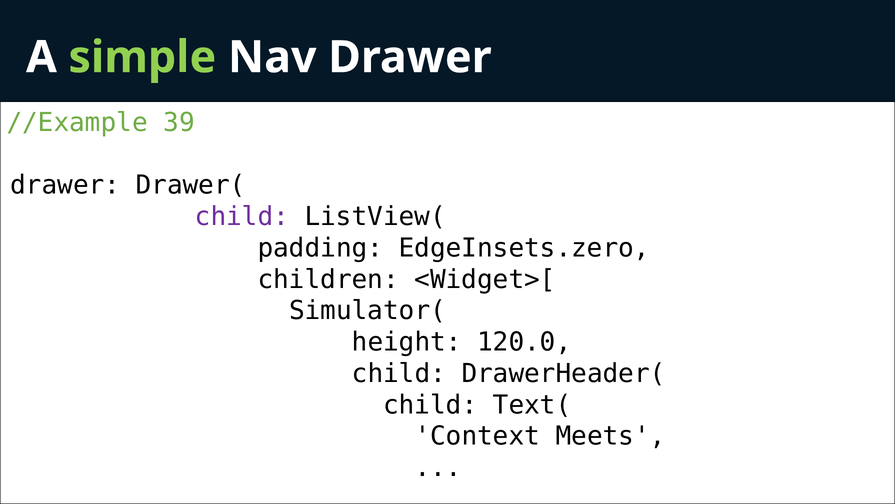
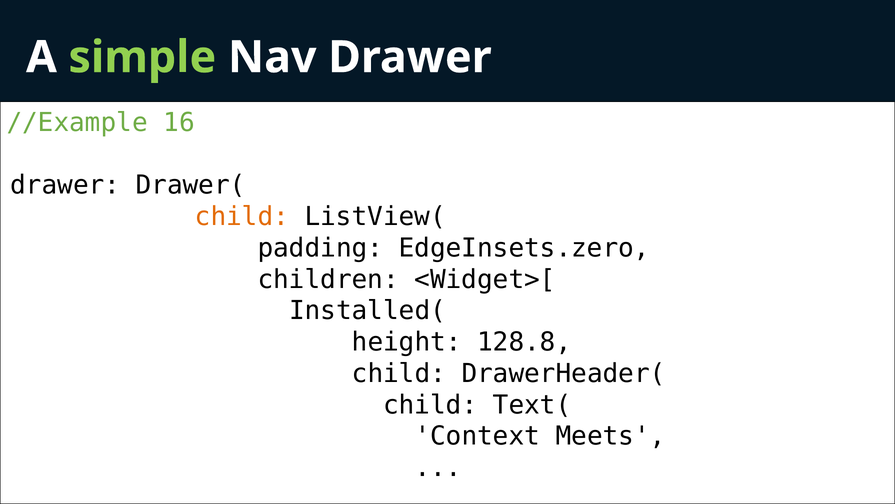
39: 39 -> 16
child at (242, 216) colour: purple -> orange
Simulator(: Simulator( -> Installed(
120.0: 120.0 -> 128.8
